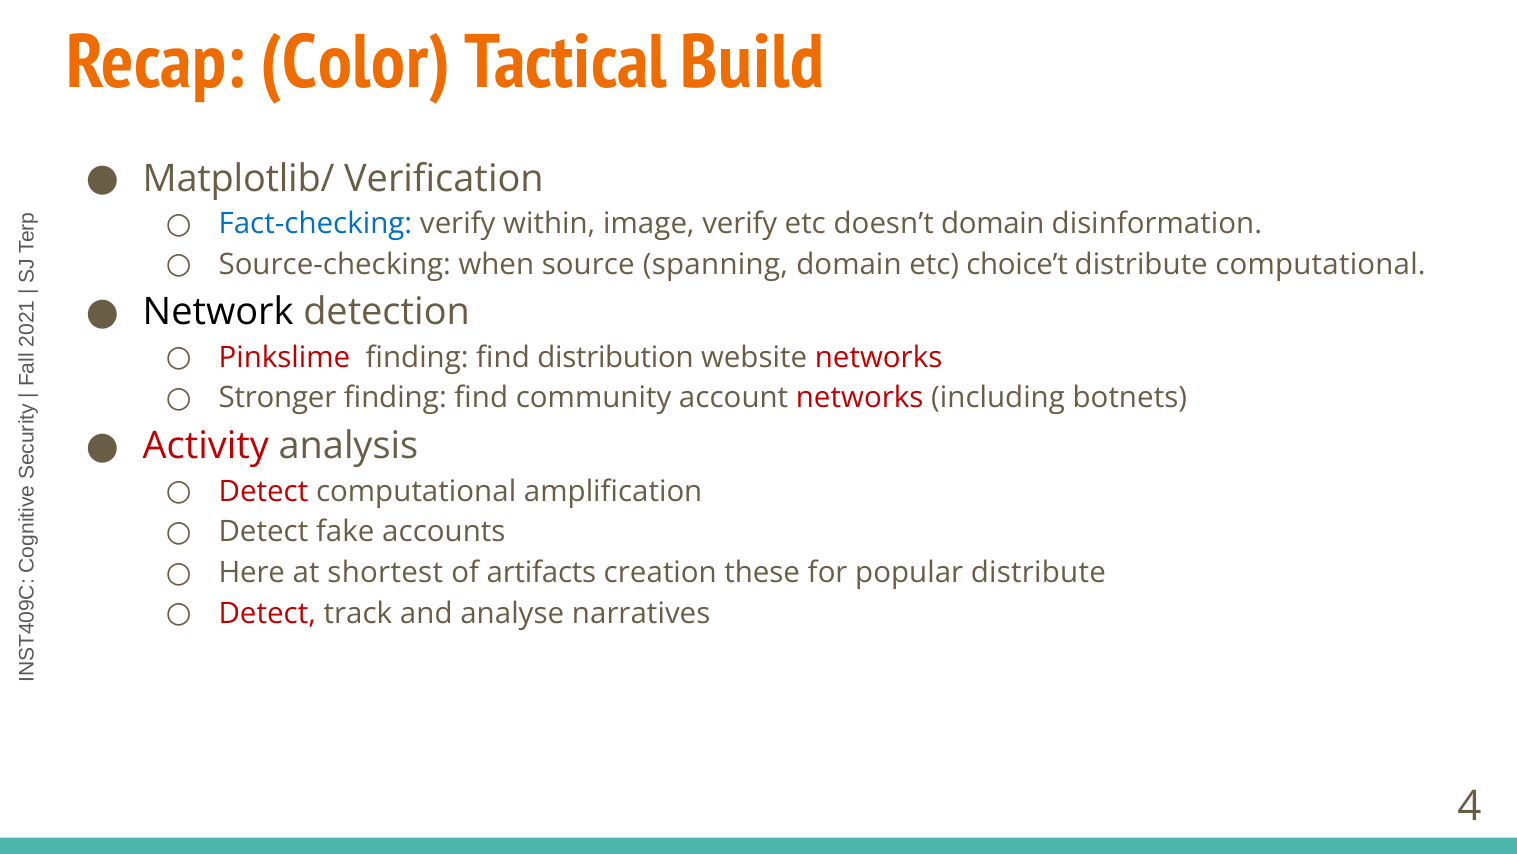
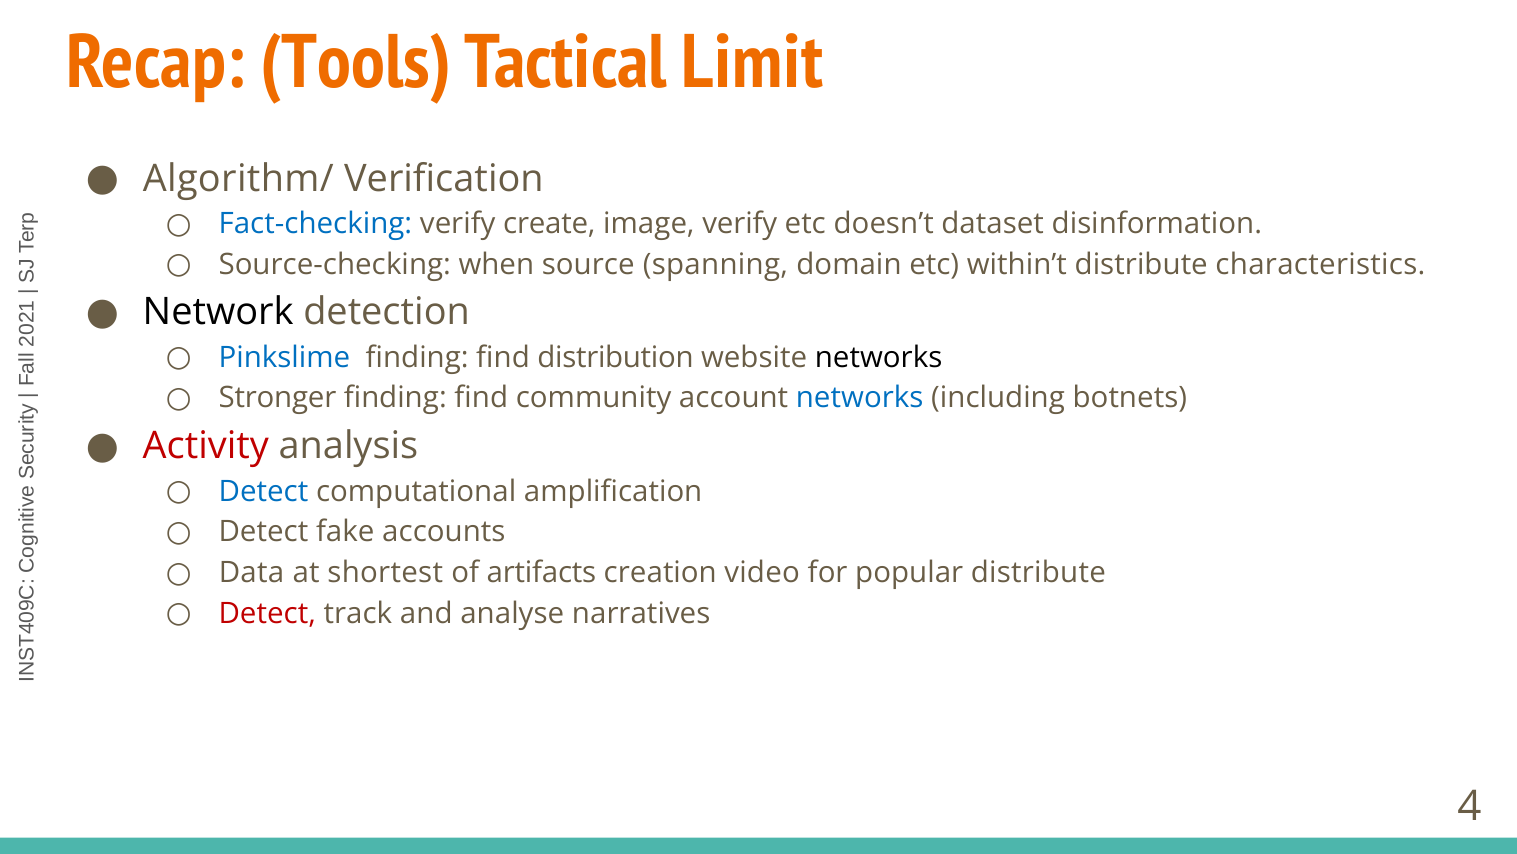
Color: Color -> Tools
Build: Build -> Limit
Matplotlib/: Matplotlib/ -> Algorithm/
within: within -> create
doesn’t domain: domain -> dataset
choice’t: choice’t -> within’t
distribute computational: computational -> characteristics
Pinkslime colour: red -> blue
networks at (879, 357) colour: red -> black
networks at (860, 398) colour: red -> blue
Detect at (263, 491) colour: red -> blue
Here: Here -> Data
these: these -> video
